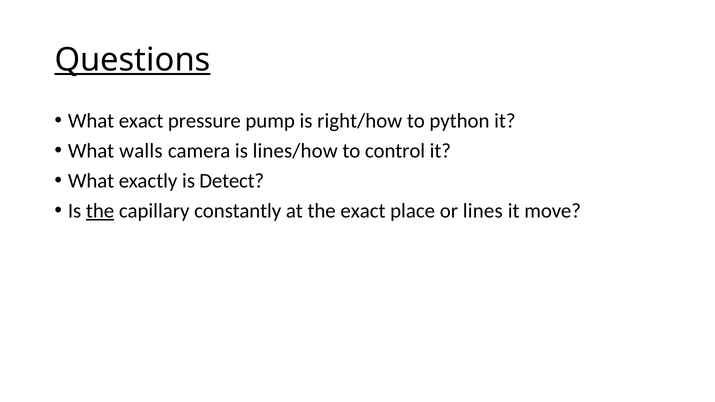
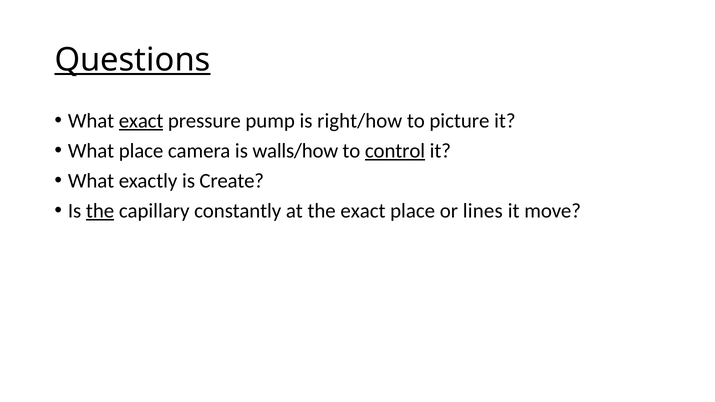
exact at (141, 121) underline: none -> present
python: python -> picture
What walls: walls -> place
lines/how: lines/how -> walls/how
control underline: none -> present
Detect: Detect -> Create
